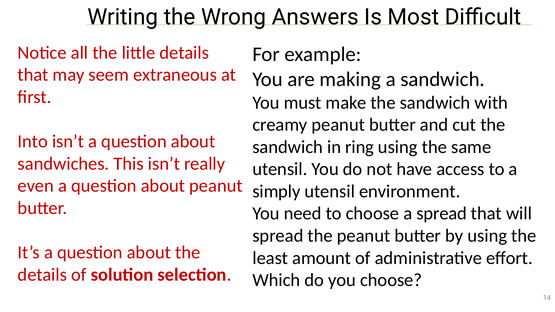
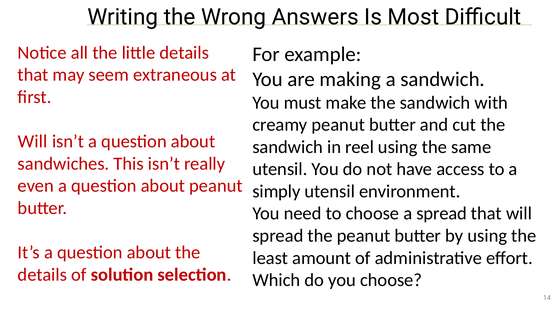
Into at (33, 142): Into -> Will
ring: ring -> reel
